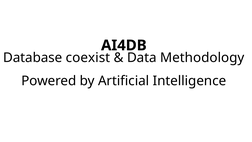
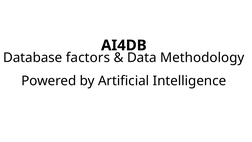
coexist: coexist -> factors
